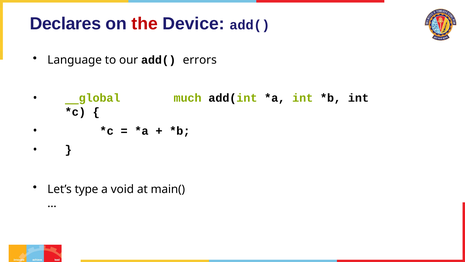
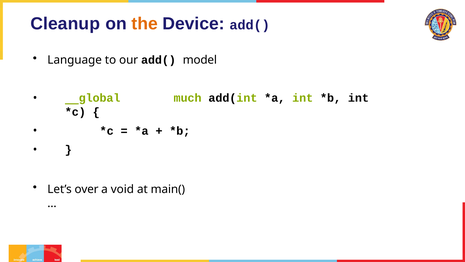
Declares: Declares -> Cleanup
the colour: red -> orange
errors: errors -> model
type: type -> over
